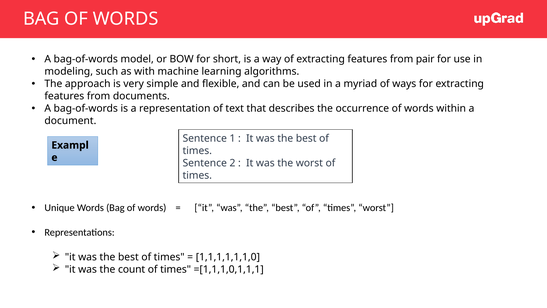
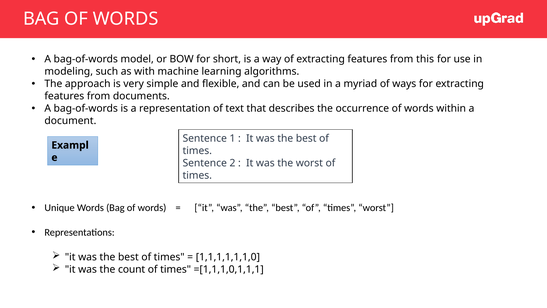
pair: pair -> this
